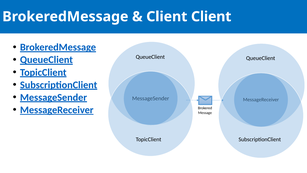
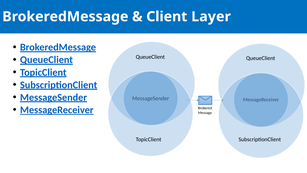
Client Client: Client -> Layer
